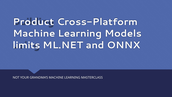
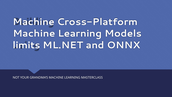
Product at (33, 22): Product -> Machine
